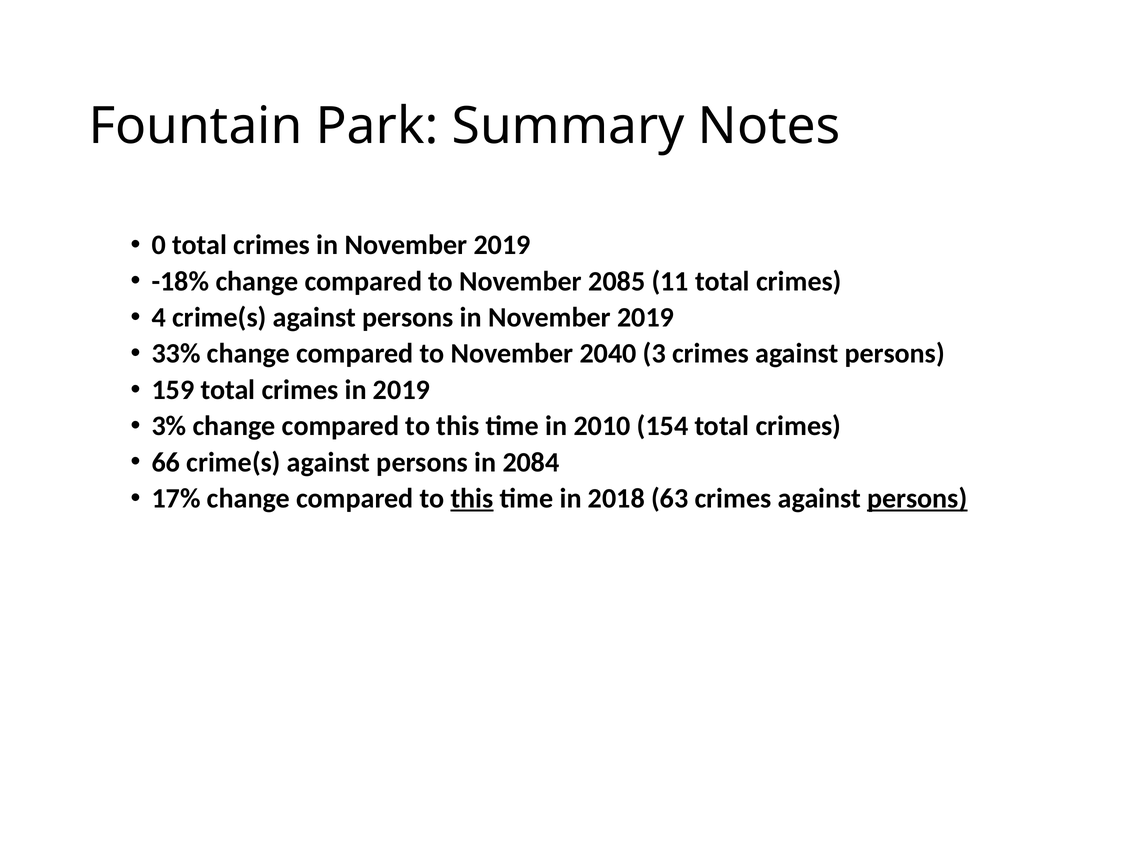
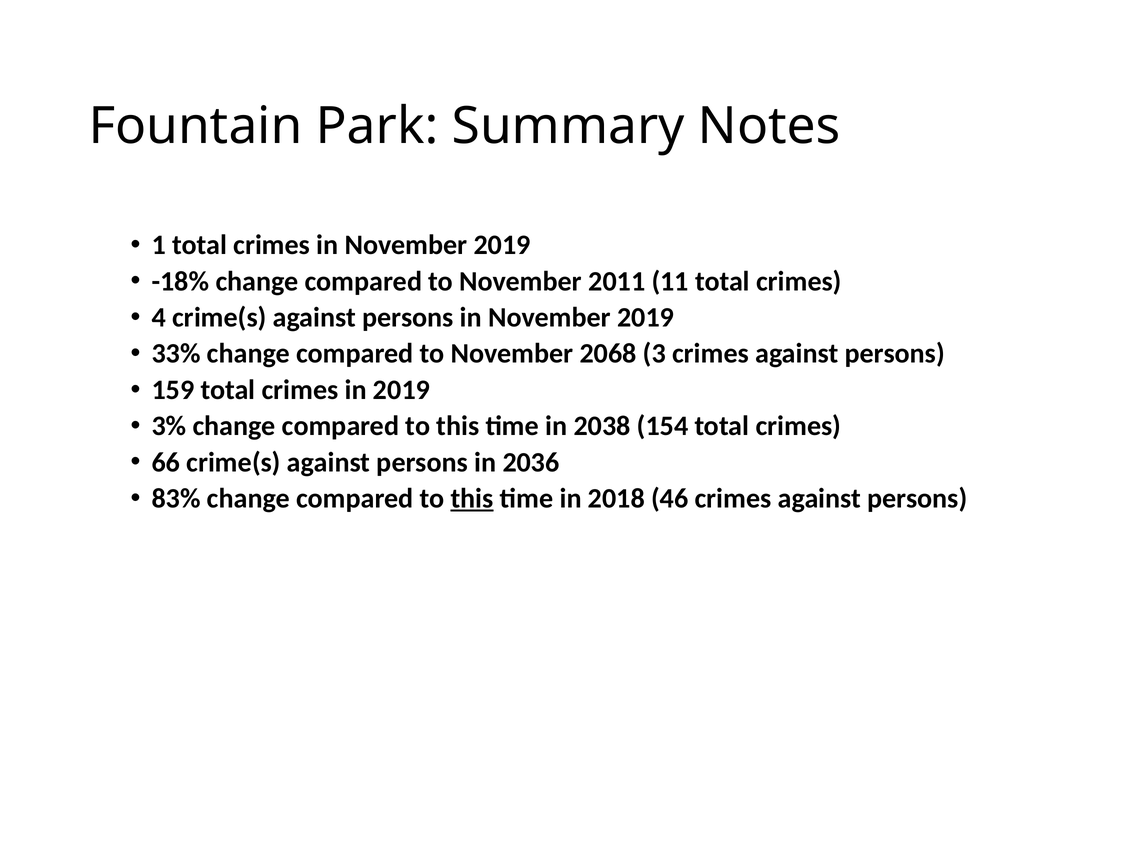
0: 0 -> 1
2085: 2085 -> 2011
2040: 2040 -> 2068
2010: 2010 -> 2038
2084: 2084 -> 2036
17%: 17% -> 83%
63: 63 -> 46
persons at (917, 498) underline: present -> none
